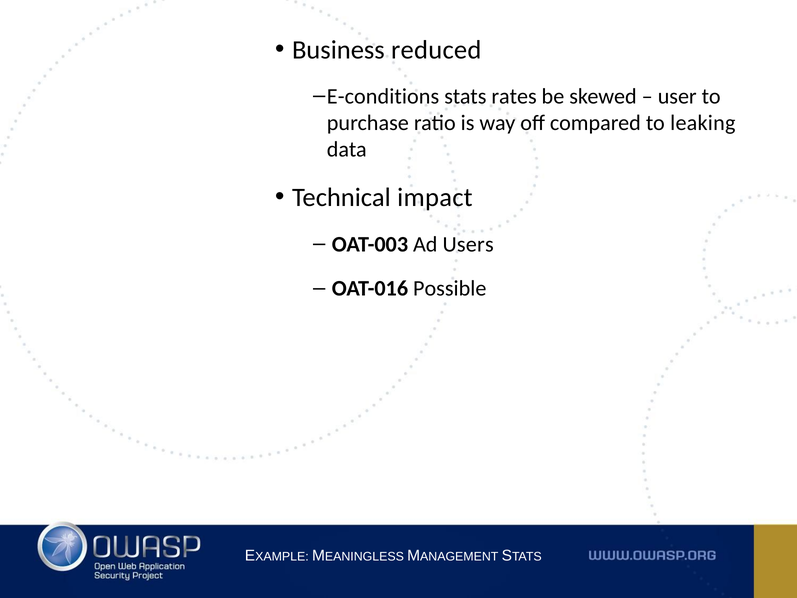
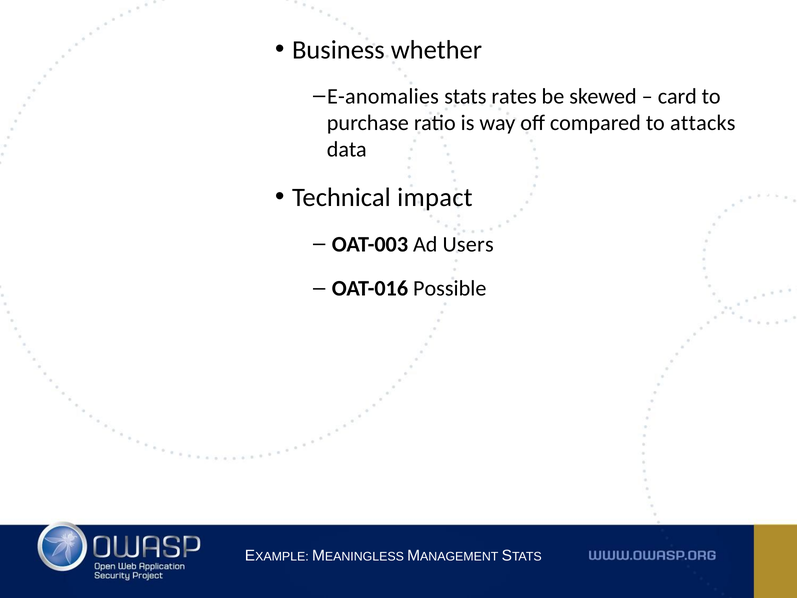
reduced: reduced -> whether
E-conditions: E-conditions -> E-anomalies
user: user -> card
leaking: leaking -> attacks
